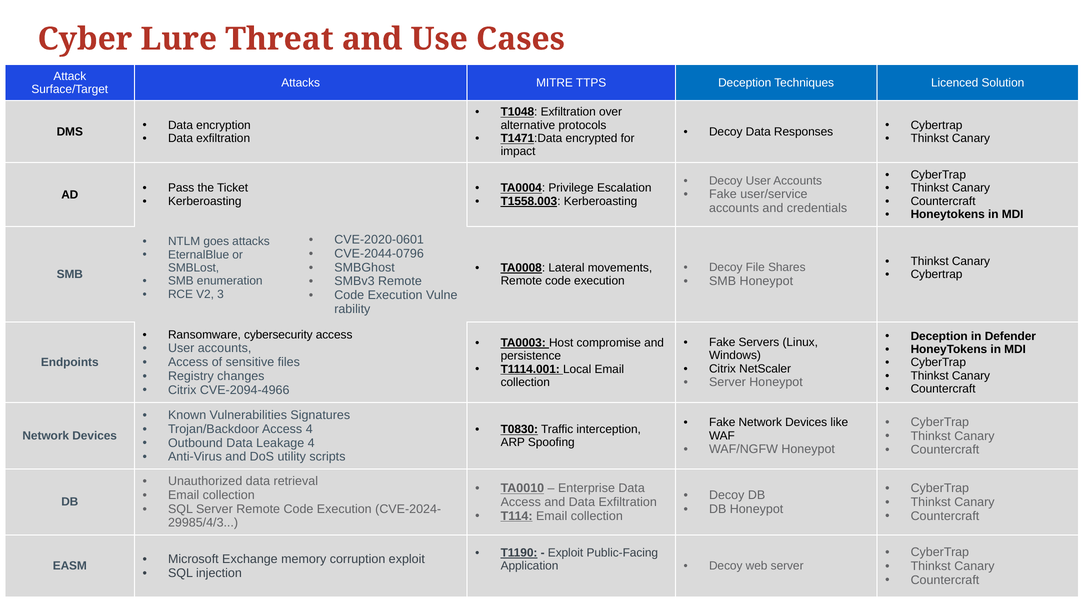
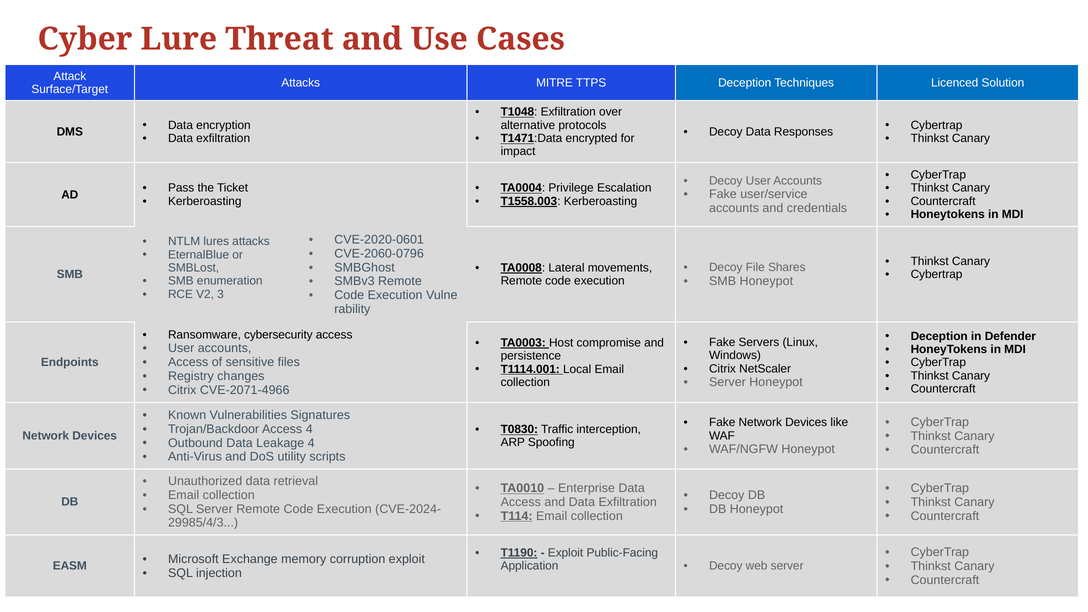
goes: goes -> lures
CVE-2044-0796: CVE-2044-0796 -> CVE-2060-0796
CVE-2094-4966: CVE-2094-4966 -> CVE-2071-4966
